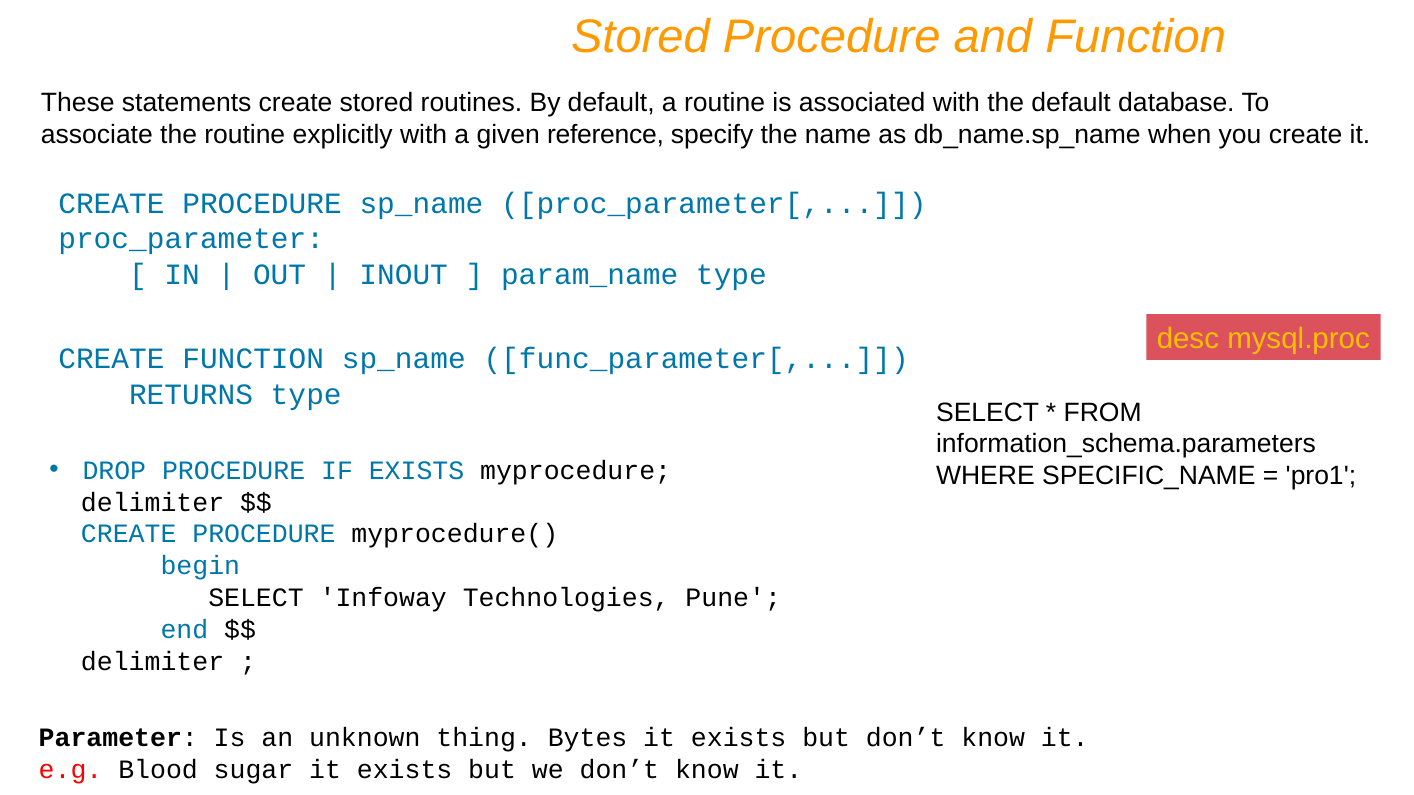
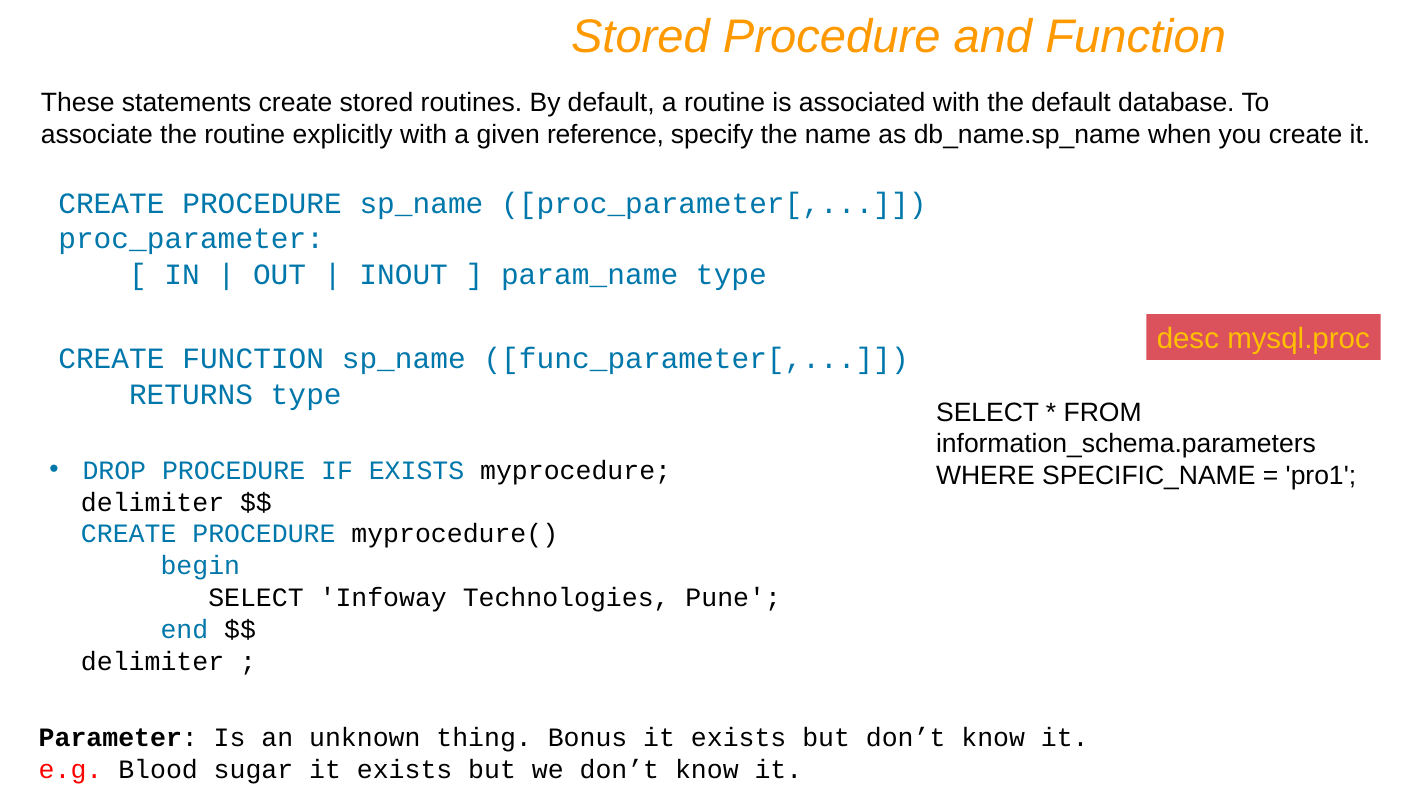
Bytes: Bytes -> Bonus
